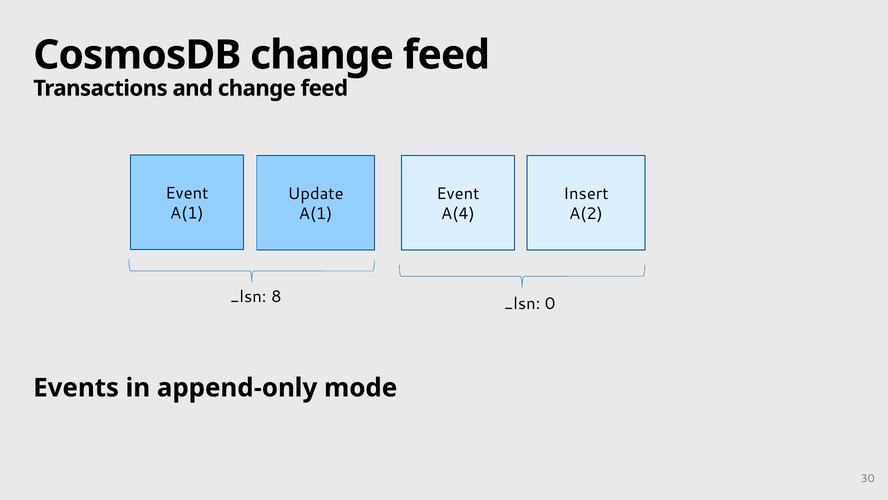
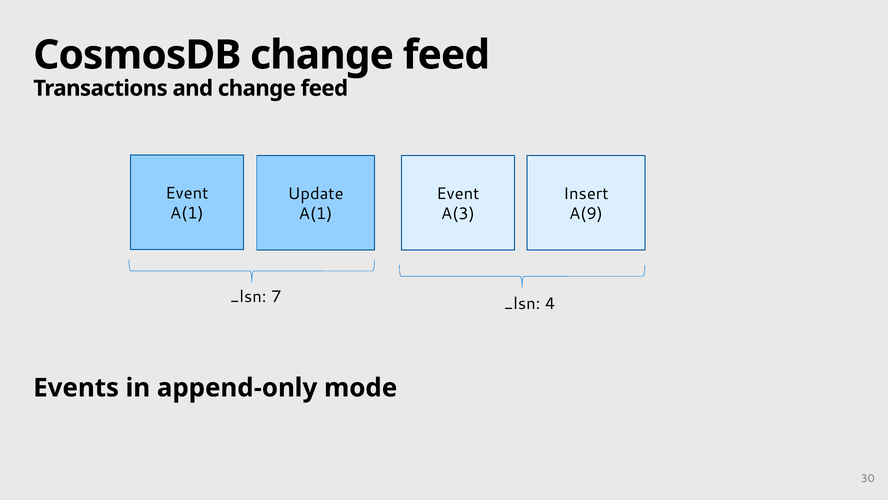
A(4: A(4 -> A(3
A(2: A(2 -> A(9
8: 8 -> 7
0: 0 -> 4
